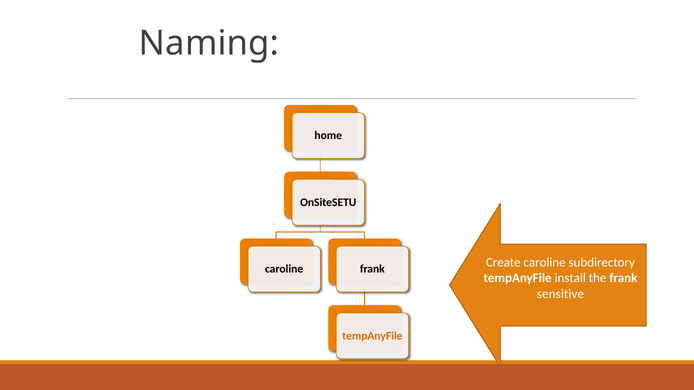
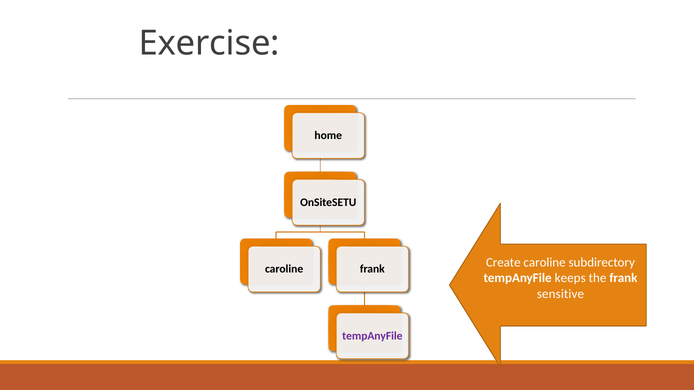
Naming: Naming -> Exercise
install: install -> keeps
tempAnyFile at (372, 336) colour: orange -> purple
